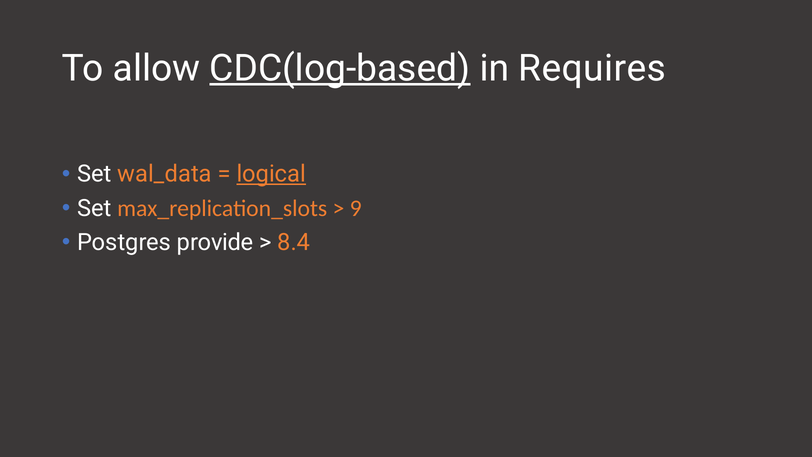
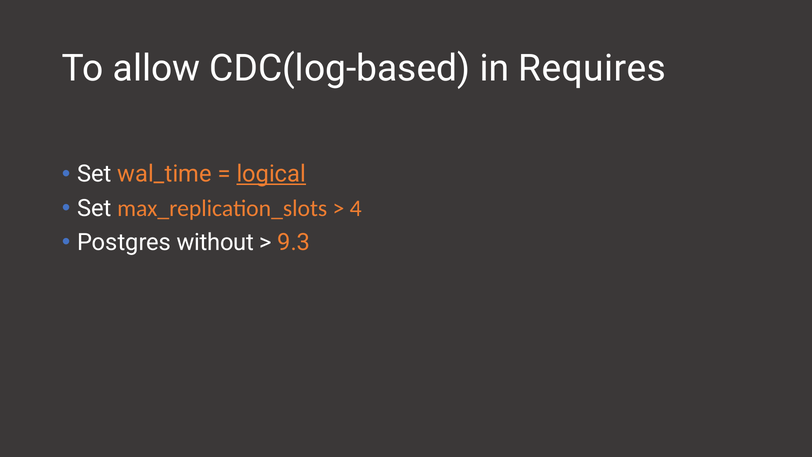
CDC(log-based underline: present -> none
wal_data: wal_data -> wal_time
9: 9 -> 4
provide: provide -> without
8.4: 8.4 -> 9.3
